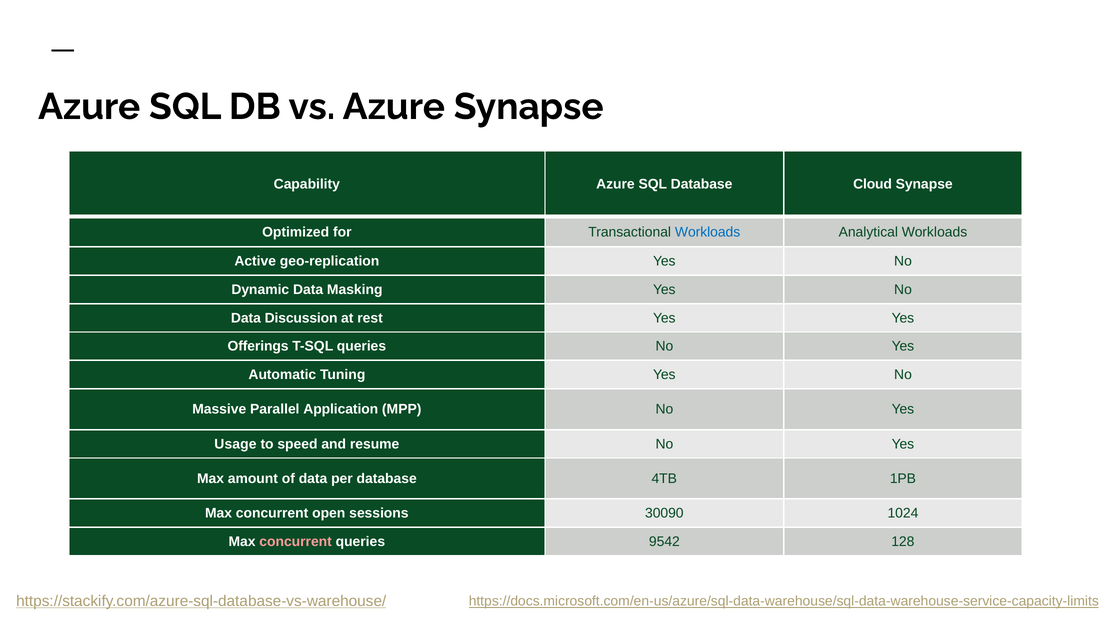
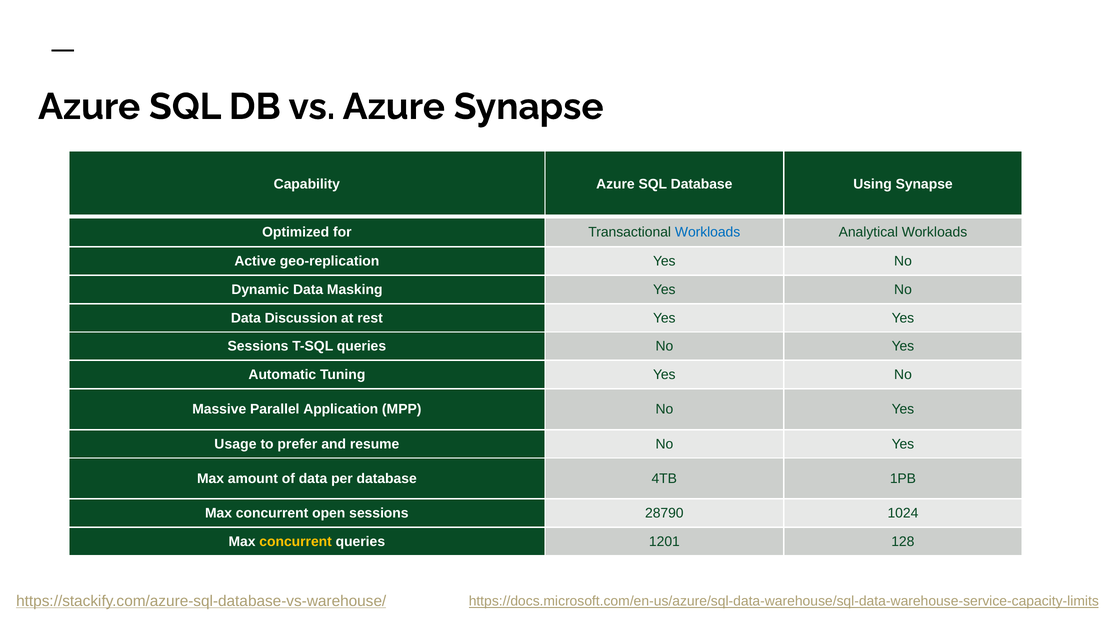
Cloud: Cloud -> Using
Offerings at (258, 346): Offerings -> Sessions
speed: speed -> prefer
30090: 30090 -> 28790
concurrent at (296, 541) colour: pink -> yellow
9542: 9542 -> 1201
